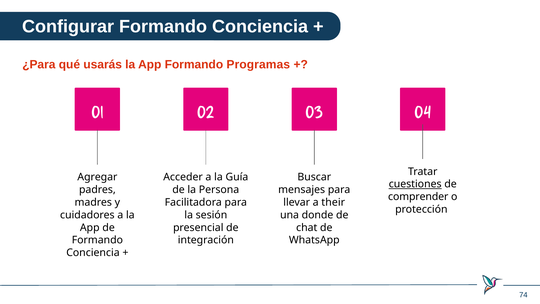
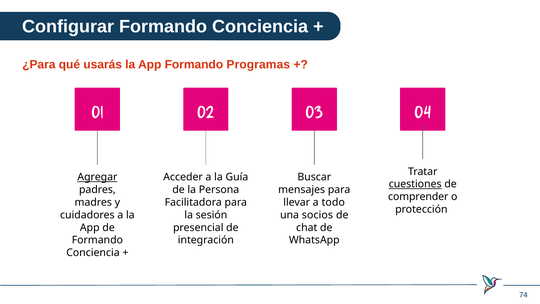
Agregar underline: none -> present
their: their -> todo
donde: donde -> socios
